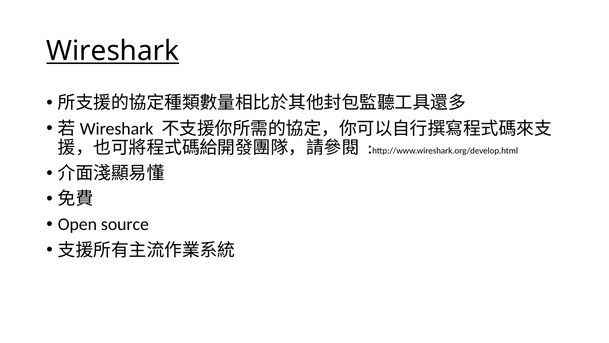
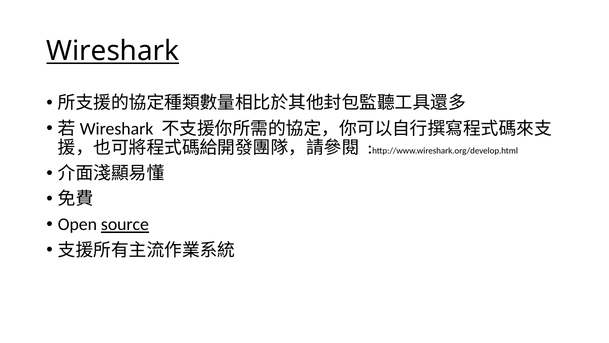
source underline: none -> present
